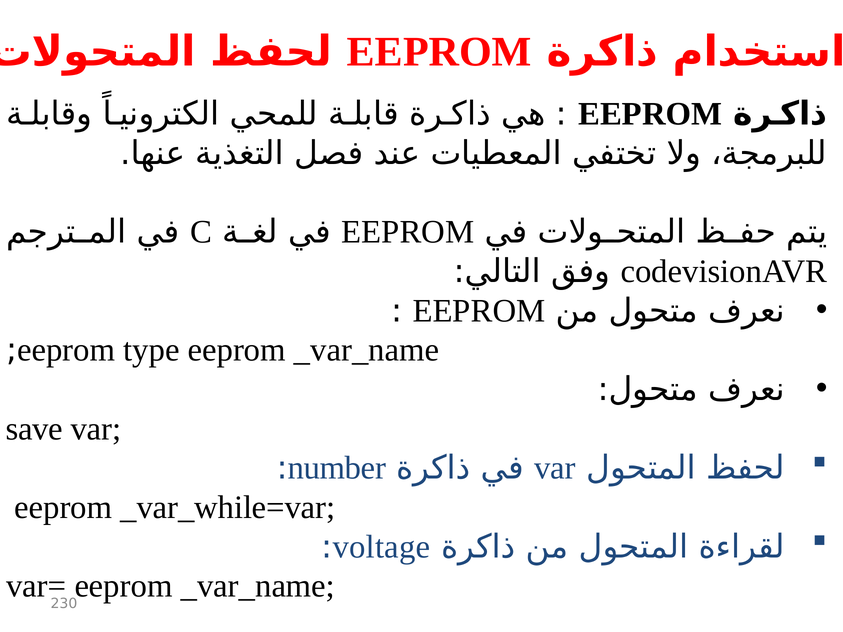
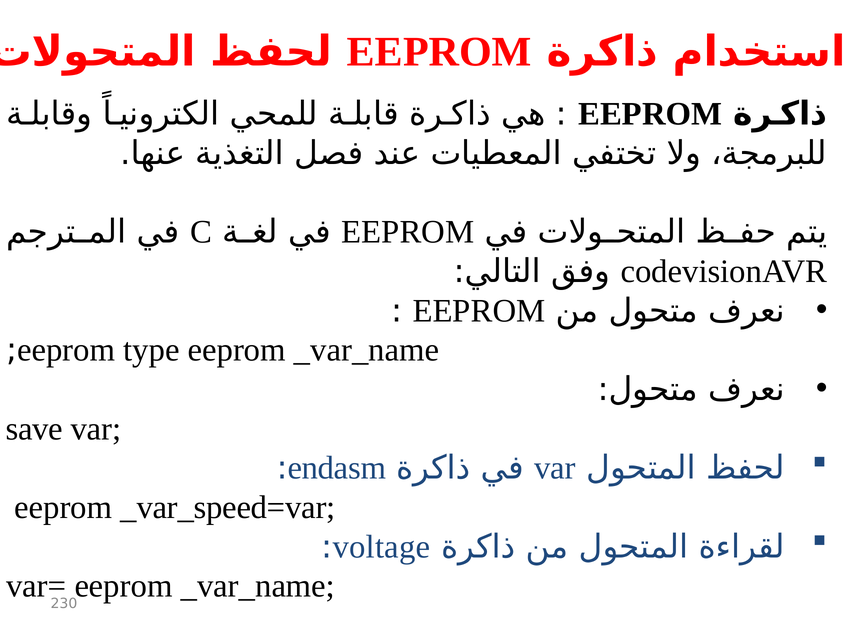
number: number -> endasm
_var_while=var: _var_while=var -> _var_speed=var
